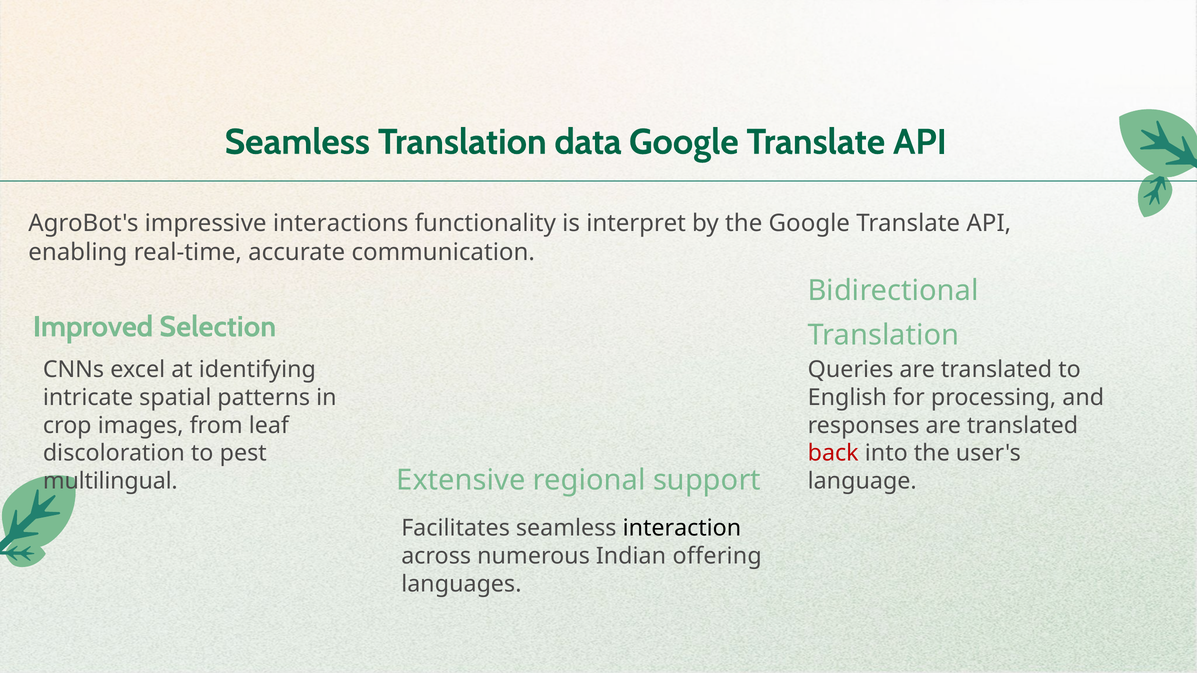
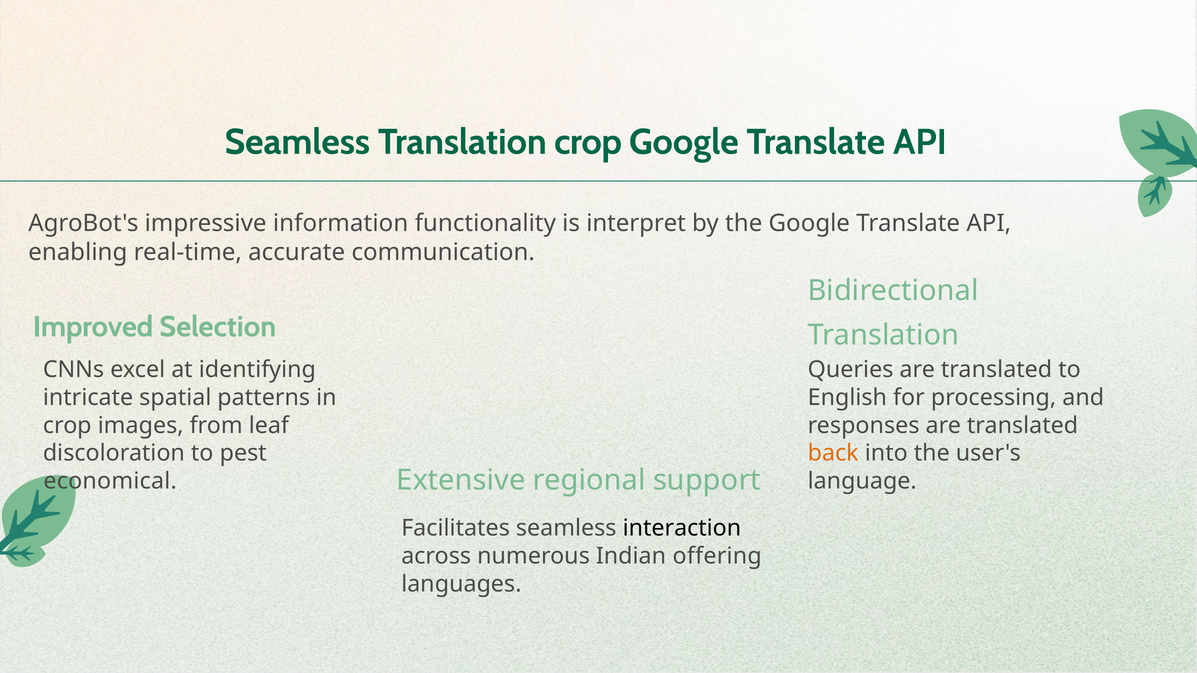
Translation data: data -> crop
interactions: interactions -> information
back colour: red -> orange
multilingual: multilingual -> economical
